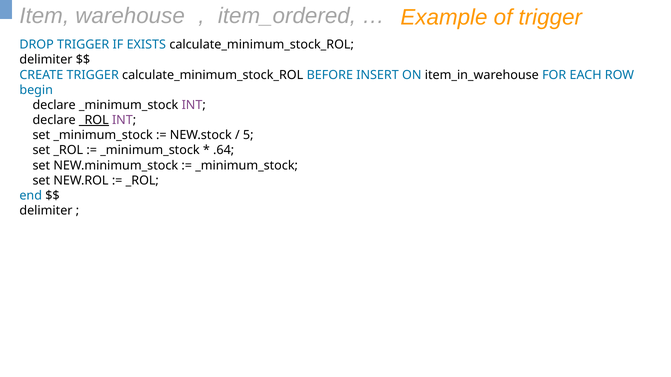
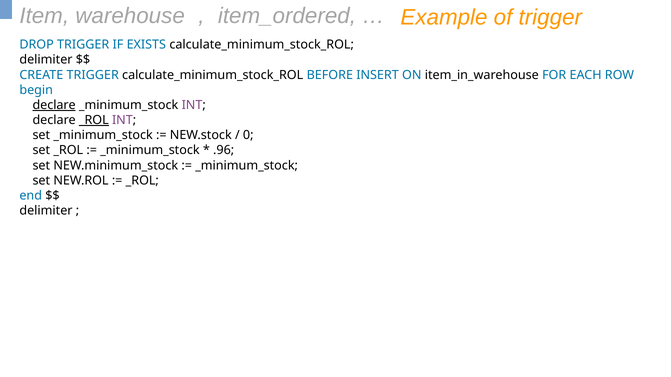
declare at (54, 105) underline: none -> present
5: 5 -> 0
.64: .64 -> .96
